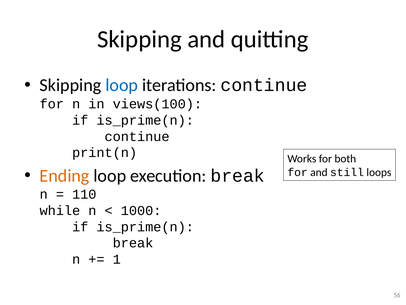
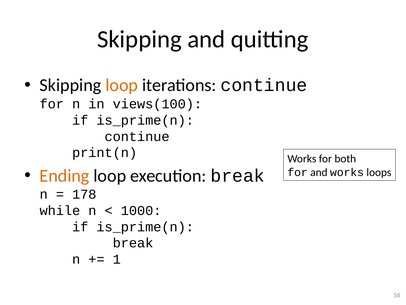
loop at (122, 85) colour: blue -> orange
and still: still -> works
110: 110 -> 178
